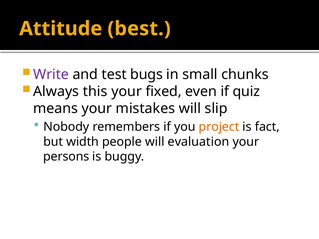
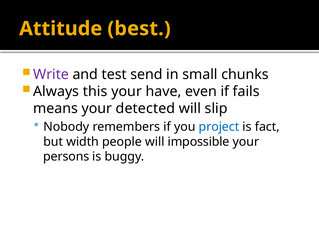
bugs: bugs -> send
fixed: fixed -> have
quiz: quiz -> fails
mistakes: mistakes -> detected
project colour: orange -> blue
evaluation: evaluation -> impossible
